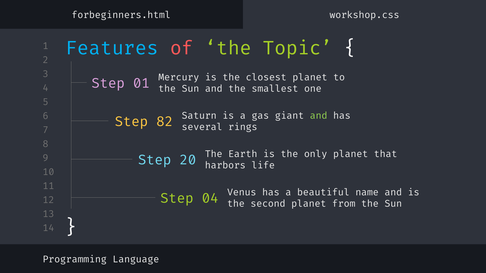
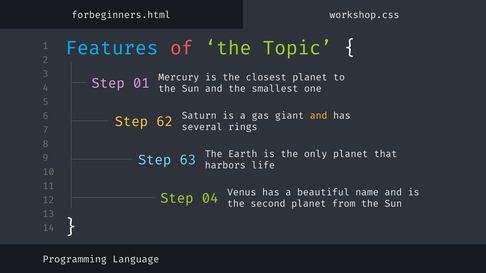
82: 82 -> 62
and at (319, 116) colour: light green -> yellow
20: 20 -> 63
